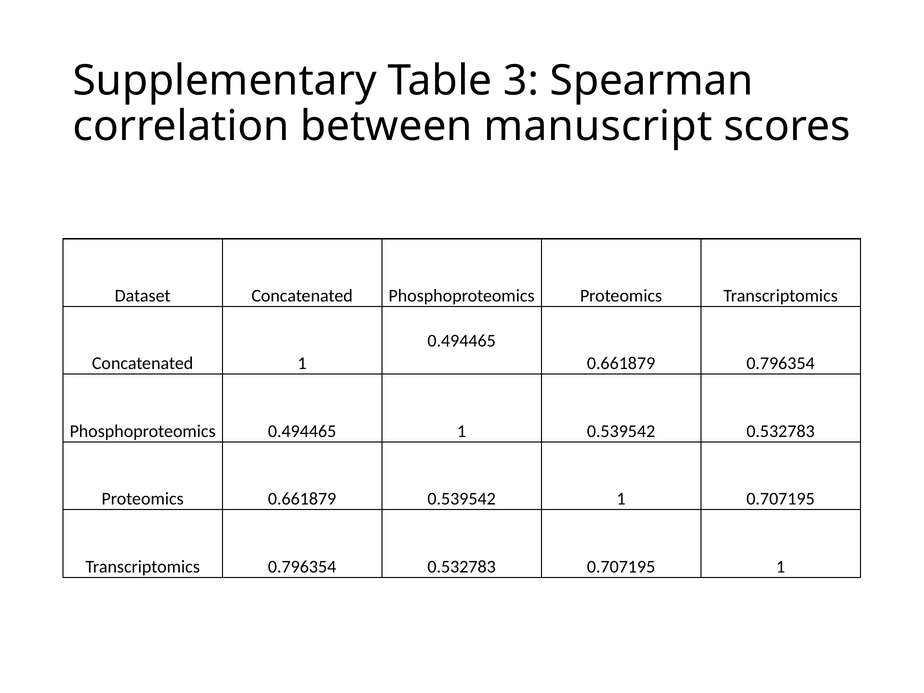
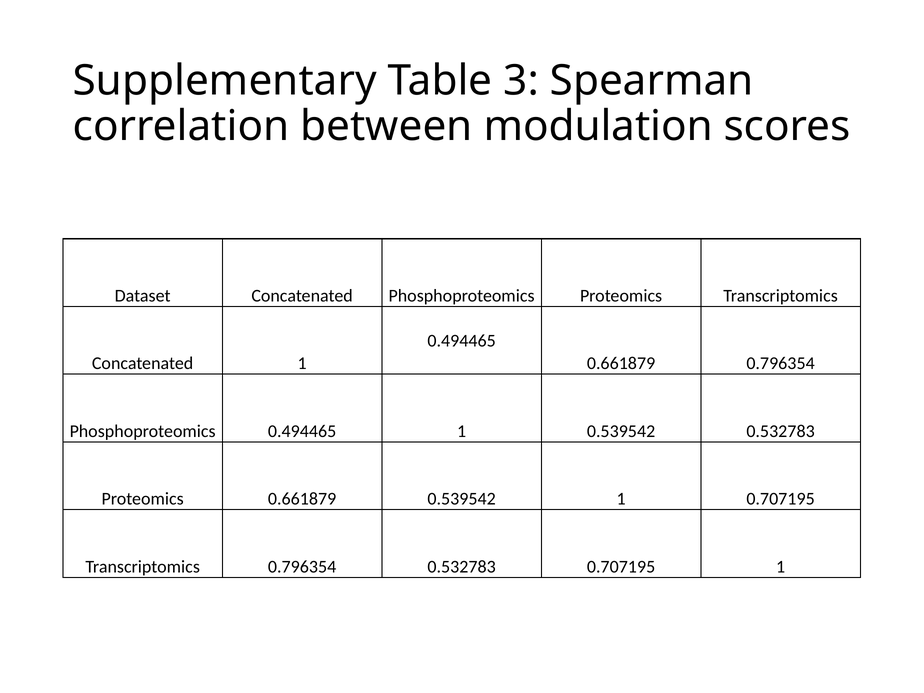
manuscript: manuscript -> modulation
